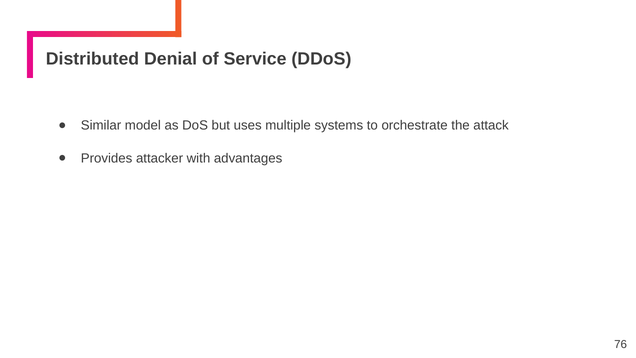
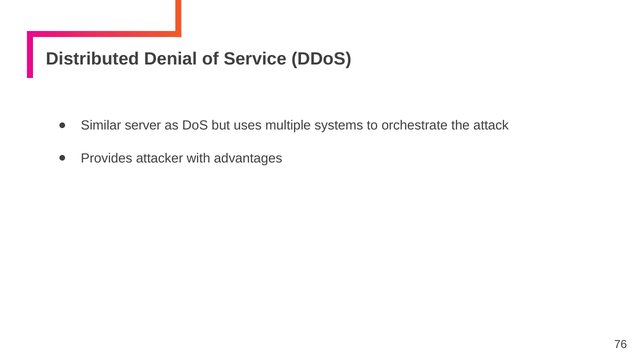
model: model -> server
